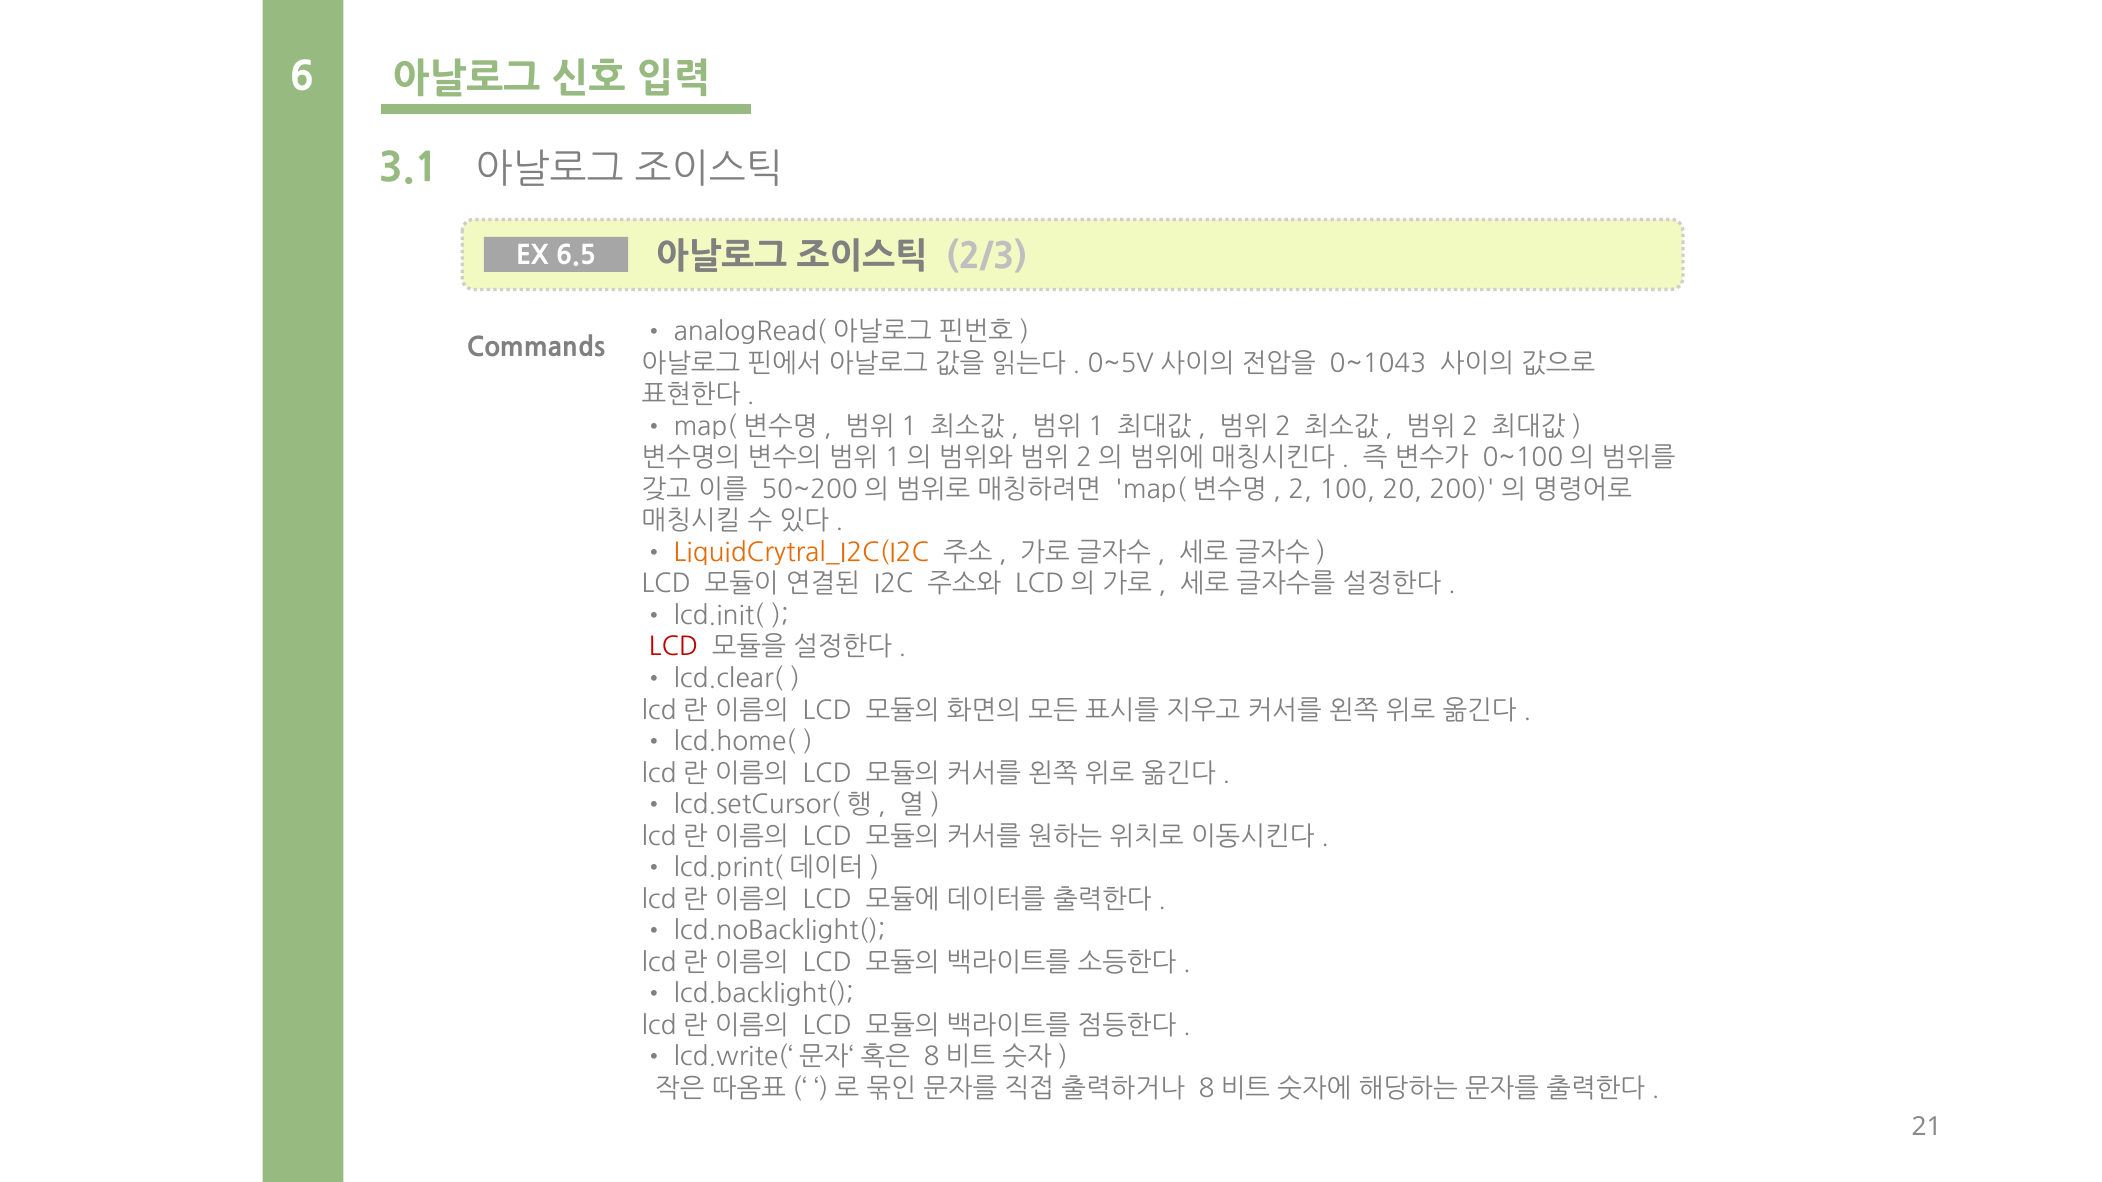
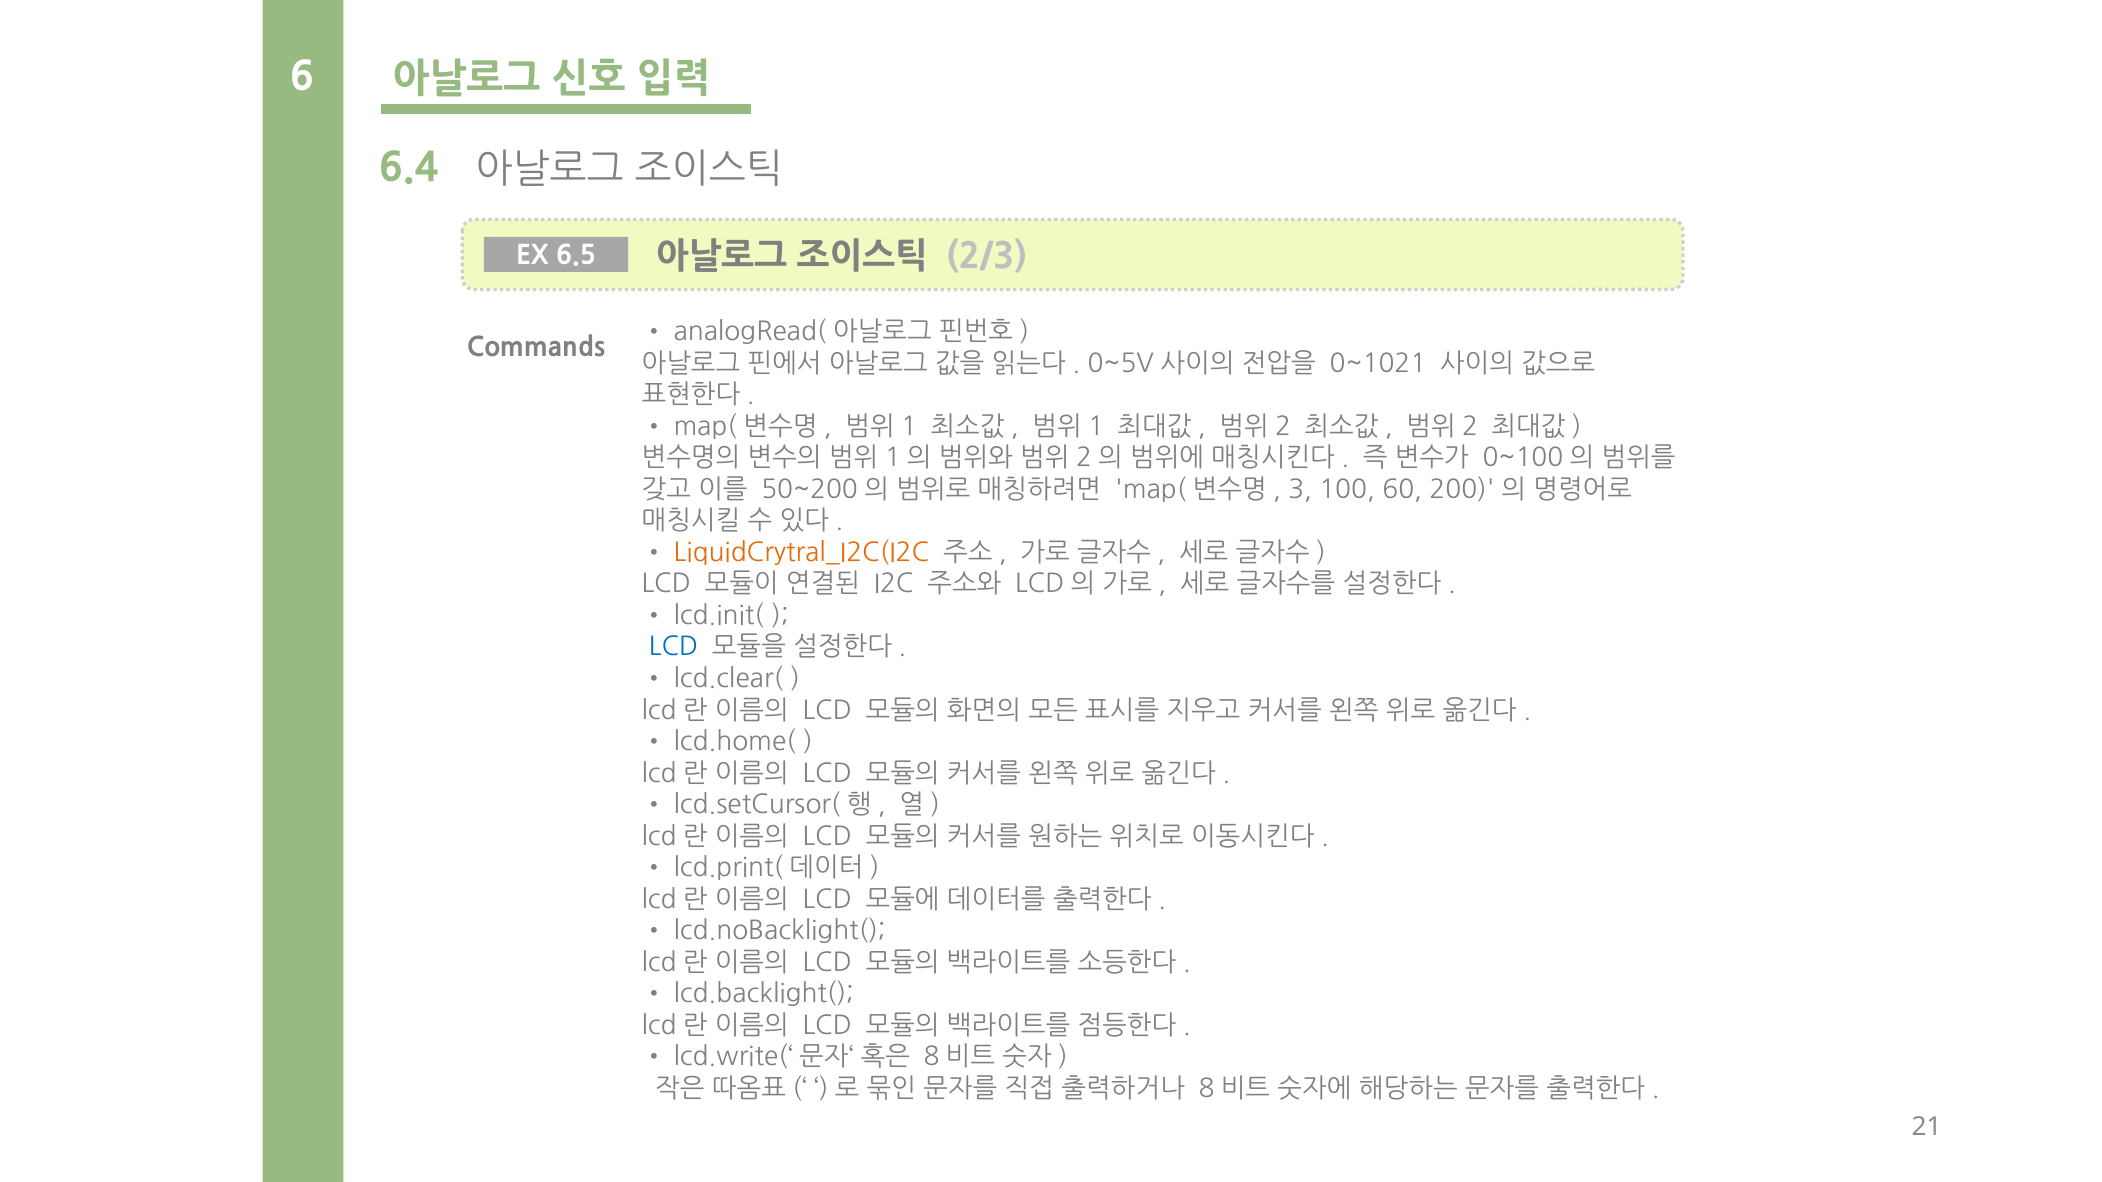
3.1: 3.1 -> 6.4
0~1043: 0~1043 -> 0~1021
2: 2 -> 3
20: 20 -> 60
LCD at (674, 648) colour: red -> blue
